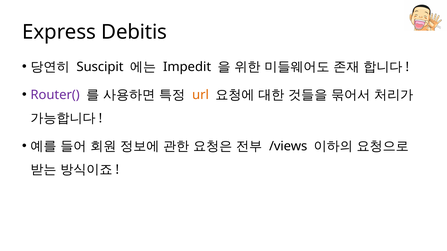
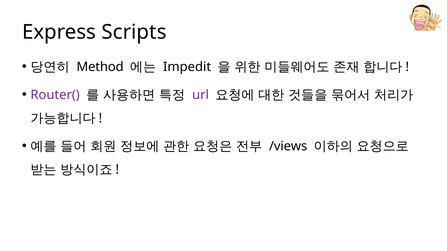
Debitis: Debitis -> Scripts
Suscipit: Suscipit -> Method
url colour: orange -> purple
